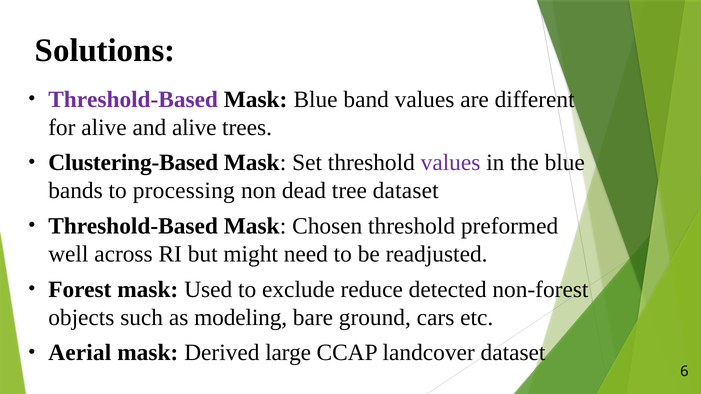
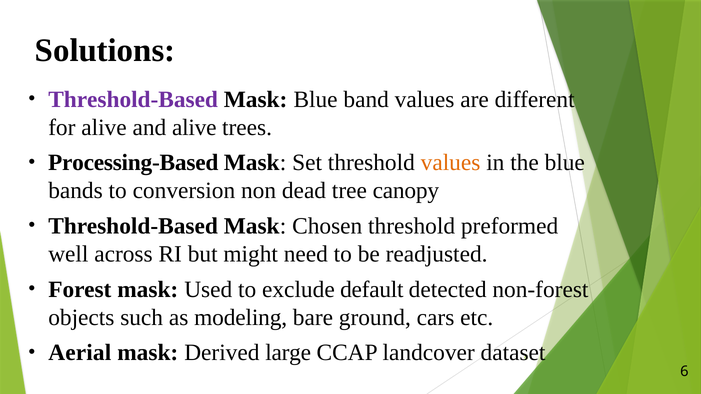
Clustering-Based: Clustering-Based -> Processing-Based
values at (451, 163) colour: purple -> orange
processing: processing -> conversion
tree dataset: dataset -> canopy
reduce: reduce -> default
